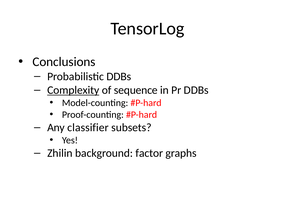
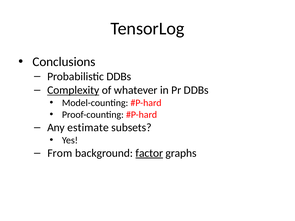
sequence: sequence -> whatever
classifier: classifier -> estimate
Zhilin: Zhilin -> From
factor underline: none -> present
